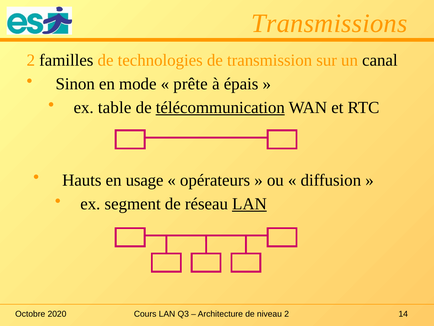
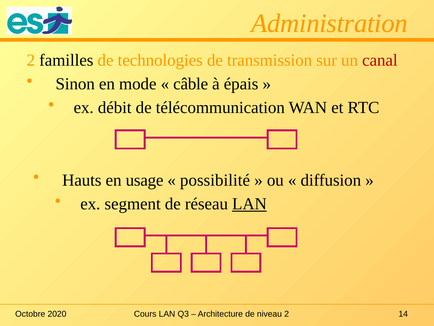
Transmissions: Transmissions -> Administration
canal colour: black -> red
prête: prête -> câble
table: table -> débit
télécommunication underline: present -> none
opérateurs: opérateurs -> possibilité
